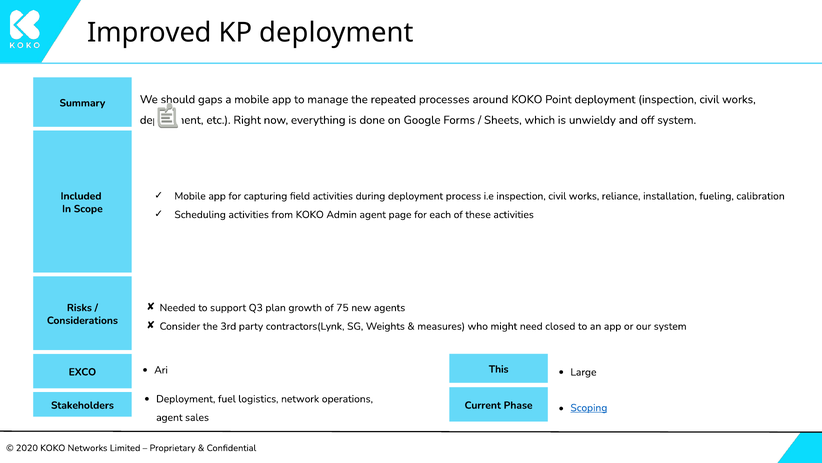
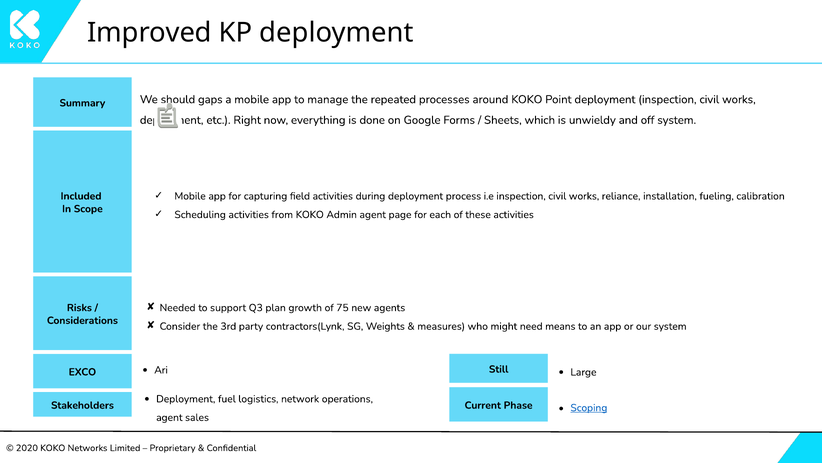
closed: closed -> means
This: This -> Still
